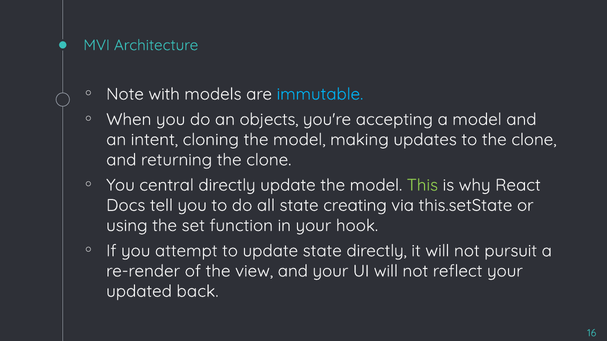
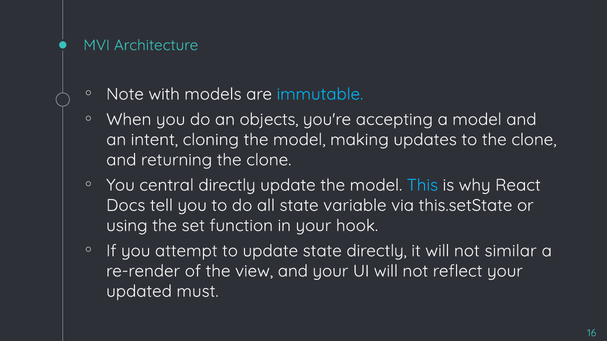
This colour: light green -> light blue
creating: creating -> variable
pursuit: pursuit -> similar
back: back -> must
